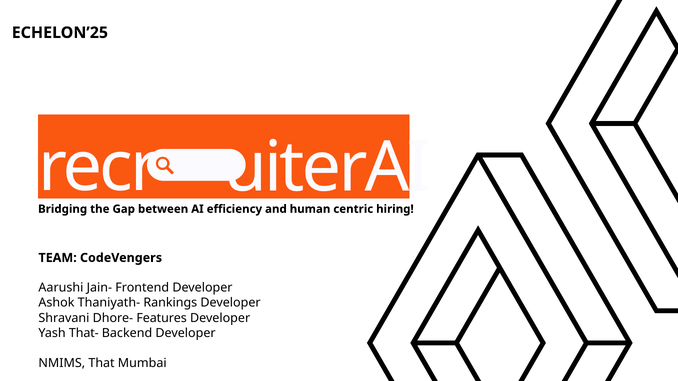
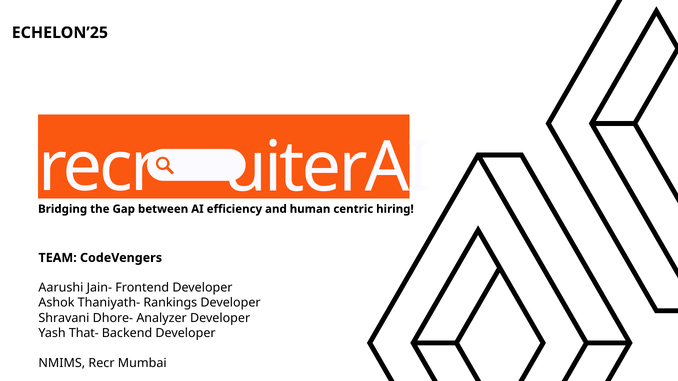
Features: Features -> Analyzer
NMIMS That: That -> Recr
